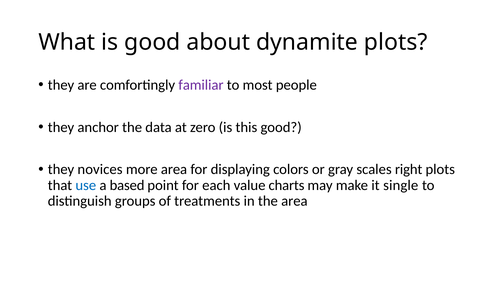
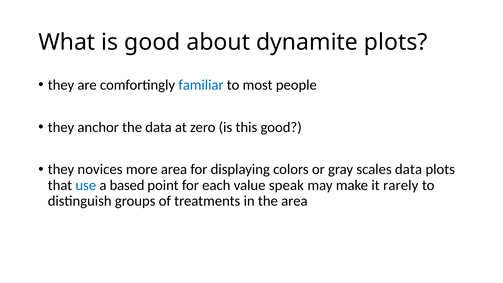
familiar colour: purple -> blue
scales right: right -> data
charts: charts -> speak
single: single -> rarely
